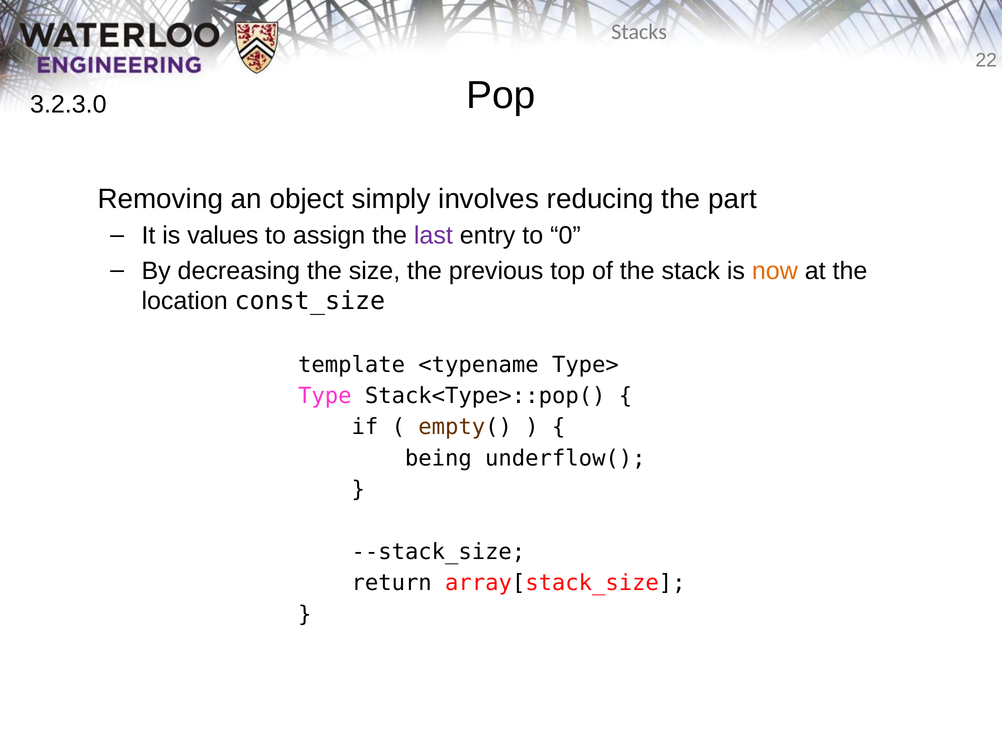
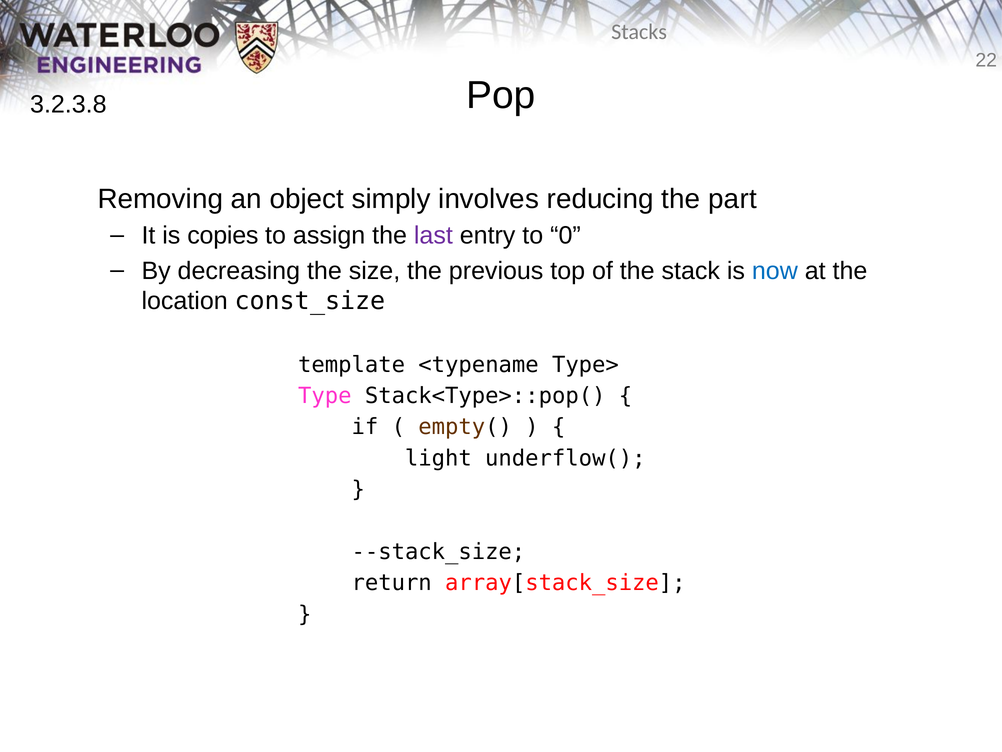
3.2.3.0: 3.2.3.0 -> 3.2.3.8
values: values -> copies
now colour: orange -> blue
being: being -> light
